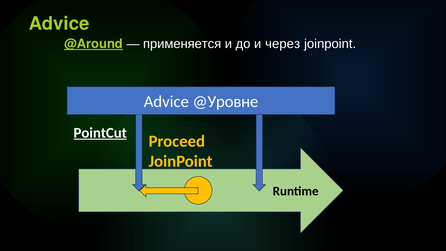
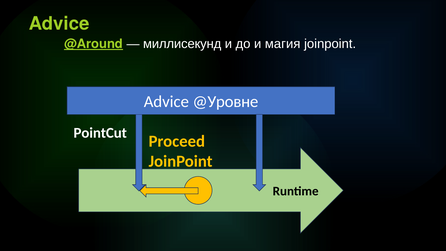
применяется: применяется -> миллисекунд
через: через -> магия
PointCut underline: present -> none
